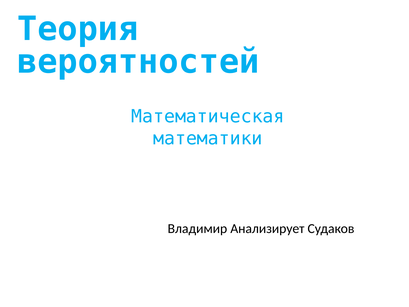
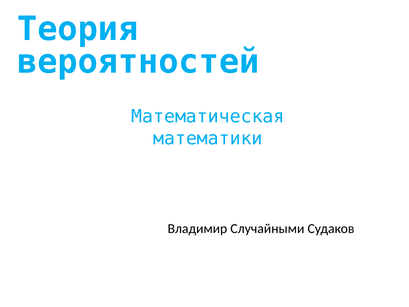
Анализирует: Анализирует -> Случайными
